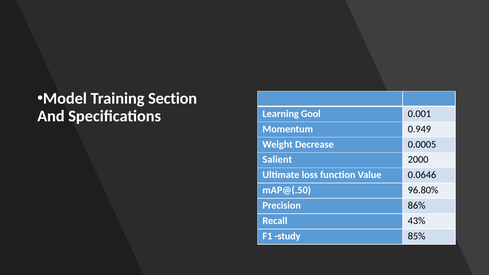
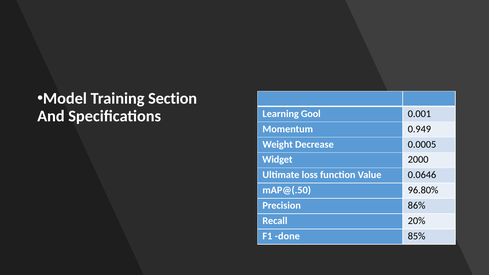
Salient: Salient -> Widget
43%: 43% -> 20%
study: study -> done
